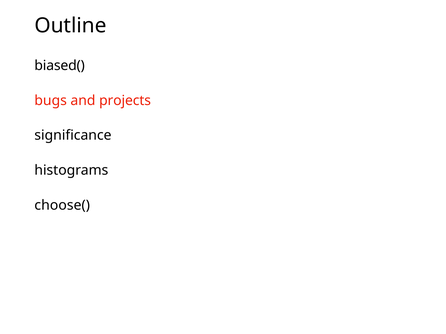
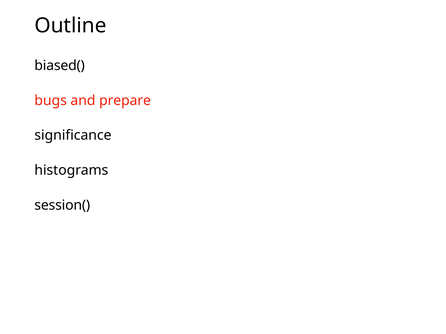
projects: projects -> prepare
choose(: choose( -> session(
